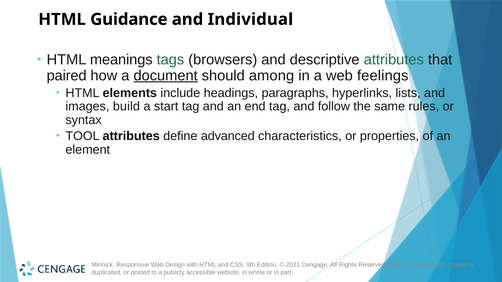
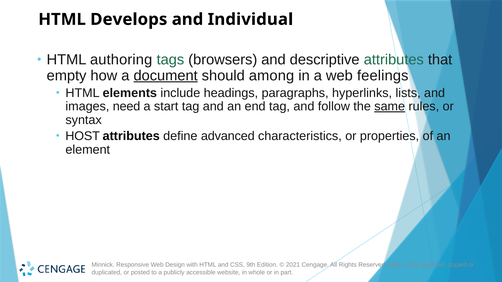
Guidance: Guidance -> Develops
meanings: meanings -> authoring
paired: paired -> empty
build: build -> need
same underline: none -> present
TOOL: TOOL -> HOST
